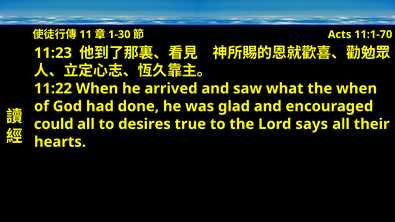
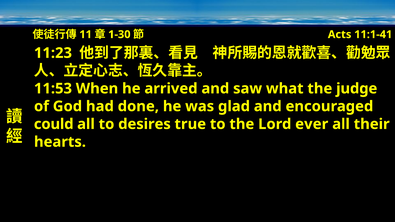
11:1-70: 11:1-70 -> 11:1-41
11:22: 11:22 -> 11:53
the when: when -> judge
says: says -> ever
